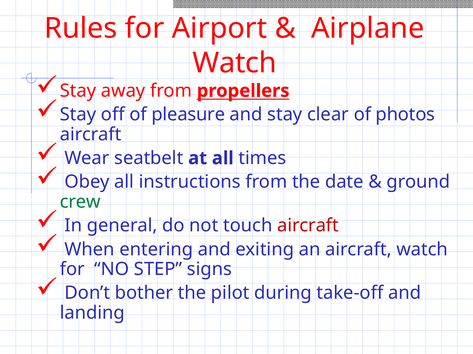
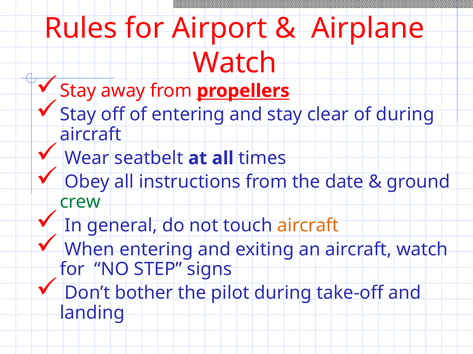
of pleasure: pleasure -> entering
of photos: photos -> during
aircraft at (308, 226) colour: red -> orange
